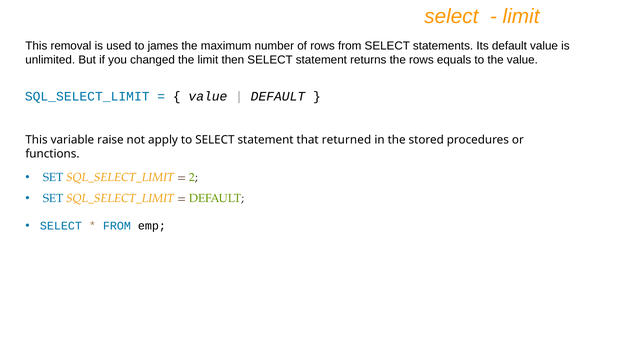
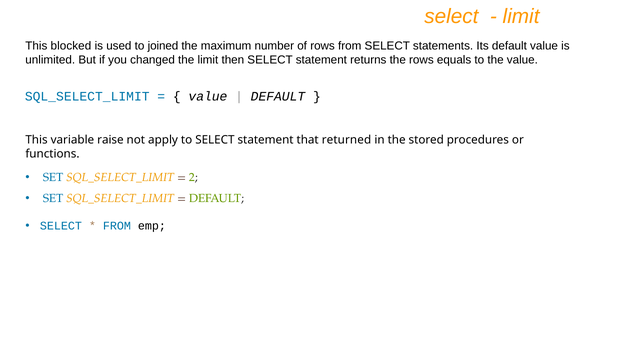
removal: removal -> blocked
james: james -> joined
